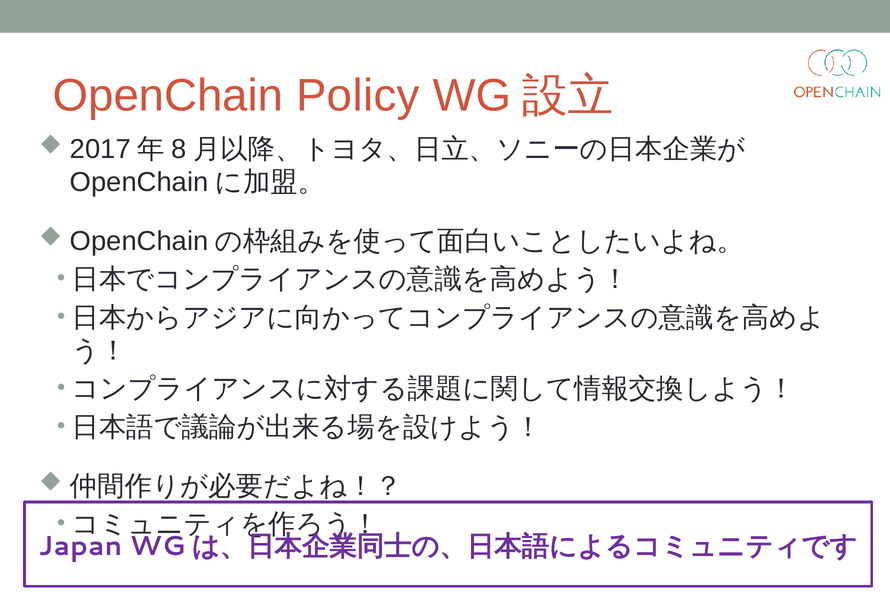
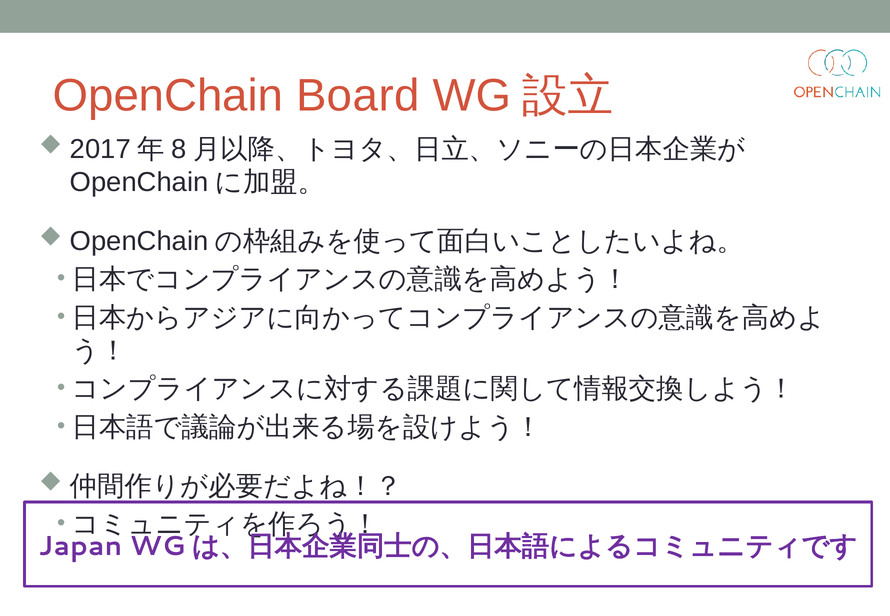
Policy: Policy -> Board
